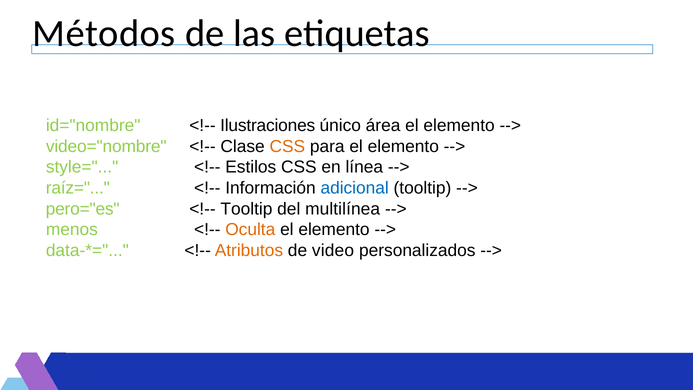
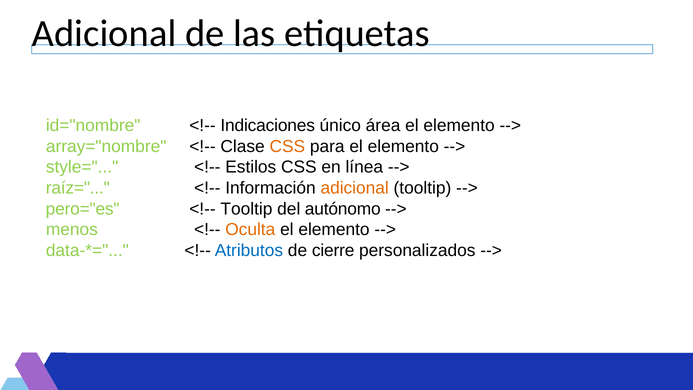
Métodos at (104, 33): Métodos -> Adicional
Ilustraciones: Ilustraciones -> Indicaciones
video="nombre: video="nombre -> array="nombre
adicional at (355, 188) colour: blue -> orange
multilínea: multilínea -> autónomo
Atributos colour: orange -> blue
video: video -> cierre
